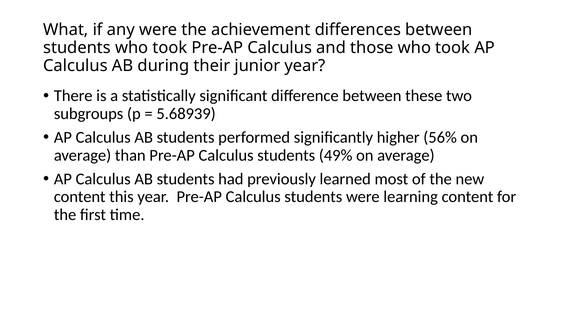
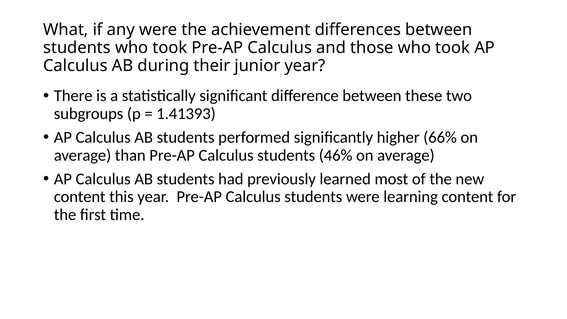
5.68939: 5.68939 -> 1.41393
56%: 56% -> 66%
49%: 49% -> 46%
